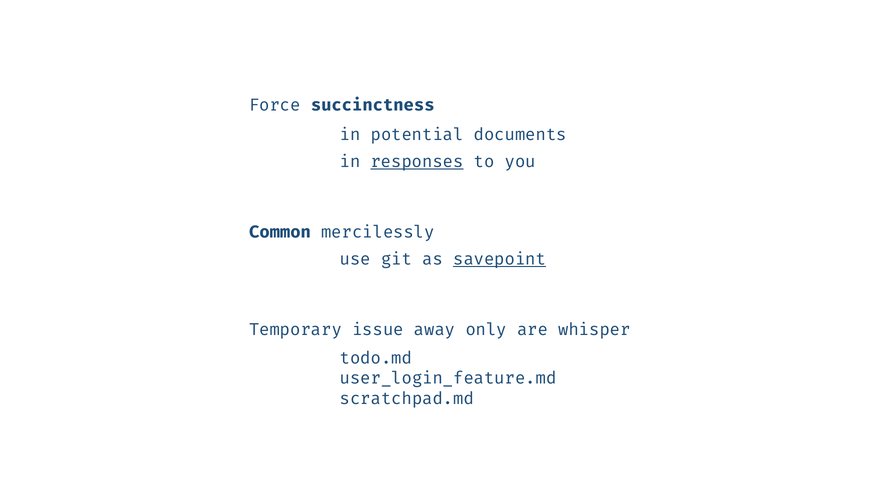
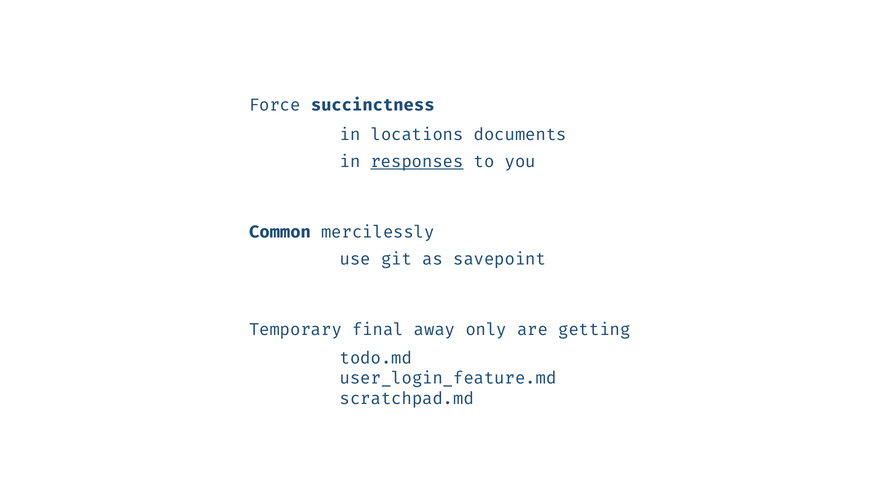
potential: potential -> locations
savepoint underline: present -> none
issue: issue -> final
whisper: whisper -> getting
